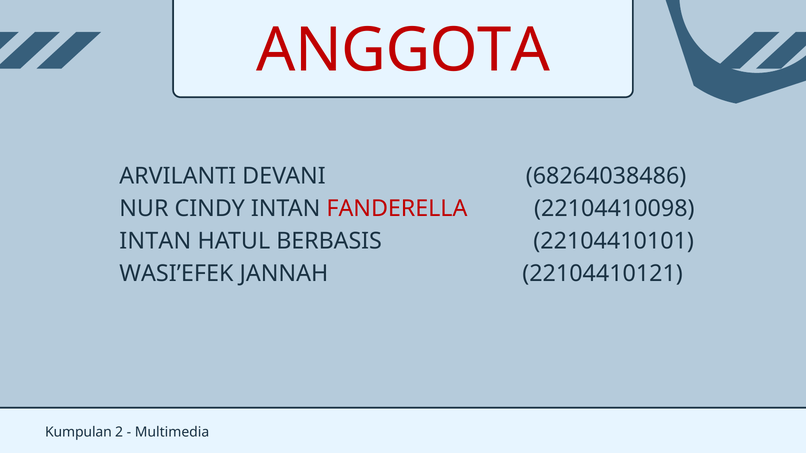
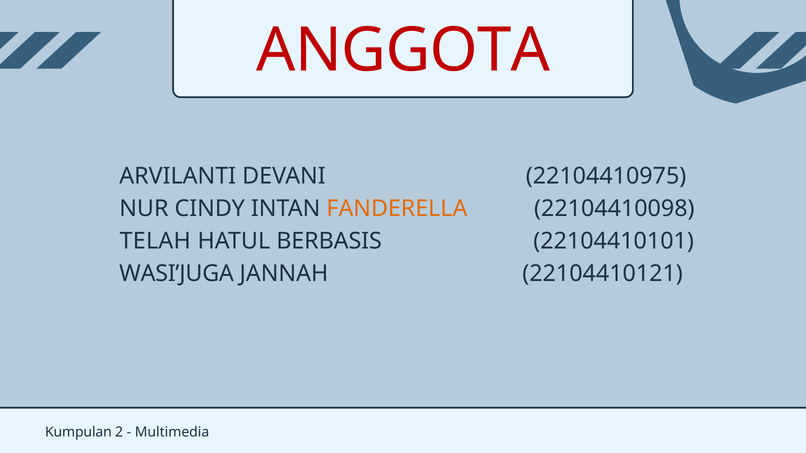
68264038486: 68264038486 -> 22104410975
FANDERELLA colour: red -> orange
INTAN at (155, 241): INTAN -> TELAH
WASI’EFEK: WASI’EFEK -> WASI’JUGA
